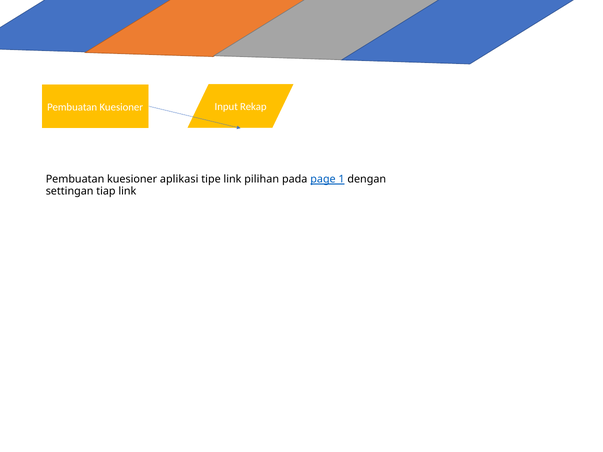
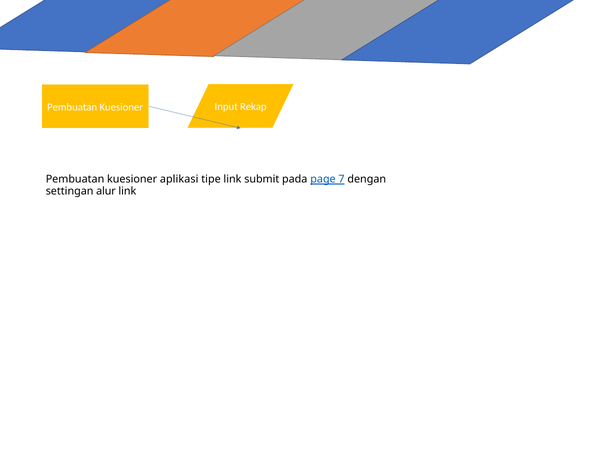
pilihan: pilihan -> submit
1: 1 -> 7
tiap: tiap -> alur
